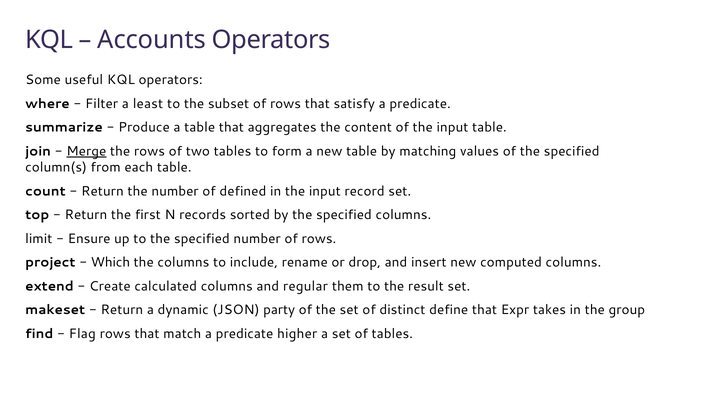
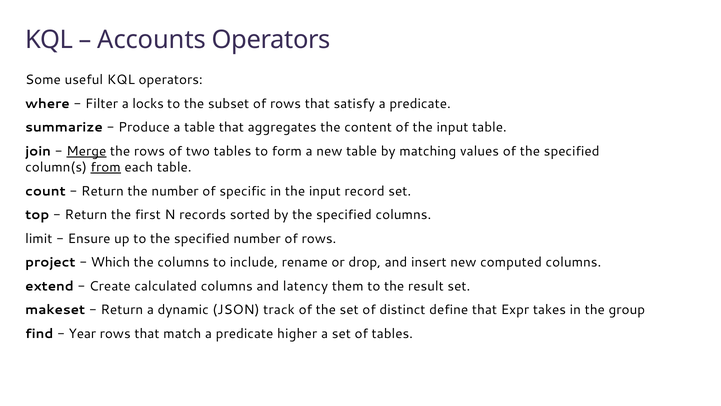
least: least -> locks
from underline: none -> present
defined: defined -> specific
regular: regular -> latency
party: party -> track
Flag: Flag -> Year
